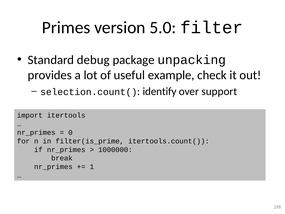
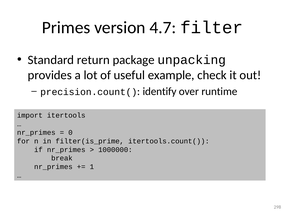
5.0: 5.0 -> 4.7
debug: debug -> return
selection.count(: selection.count( -> precision.count(
support: support -> runtime
